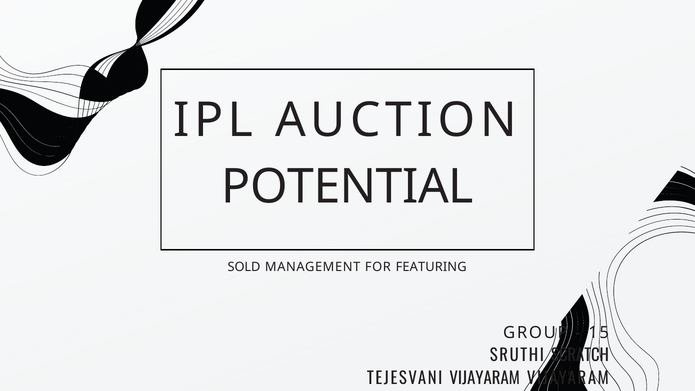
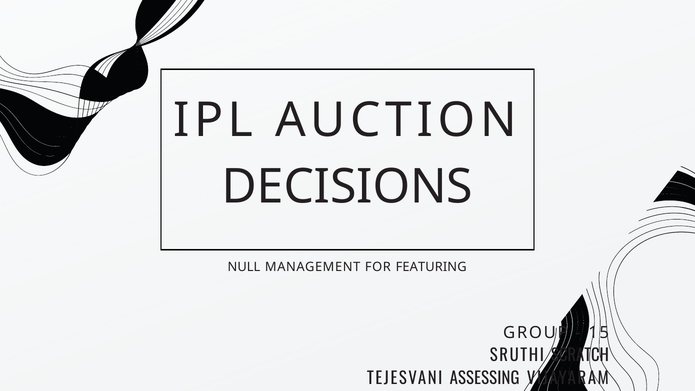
POTENTIAL: POTENTIAL -> DECISIONS
SOLD: SOLD -> NULL
TEJESVANI VIJAYARAM: VIJAYARAM -> ASSESSING
